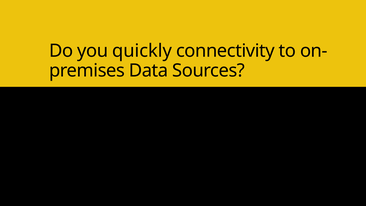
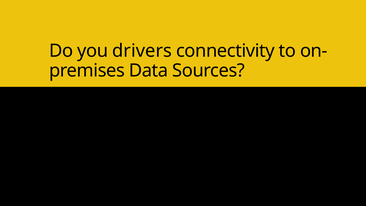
quickly: quickly -> drivers
